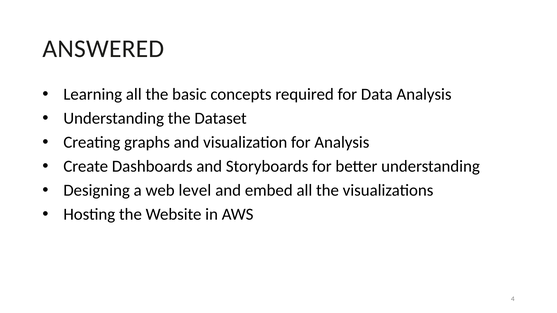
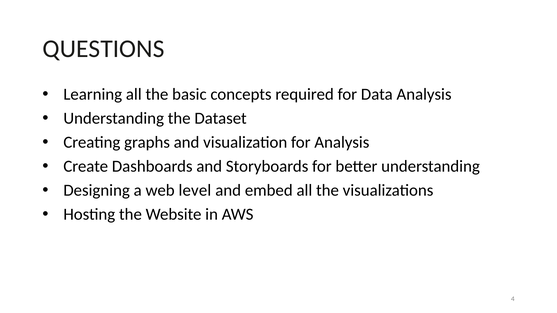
ANSWERED: ANSWERED -> QUESTIONS
